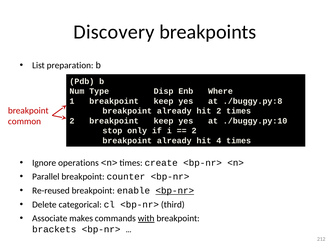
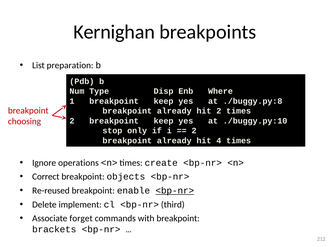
Discovery: Discovery -> Kernighan
common: common -> choosing
Parallel: Parallel -> Correct
counter: counter -> objects
categorical: categorical -> implement
makes: makes -> forget
with underline: present -> none
